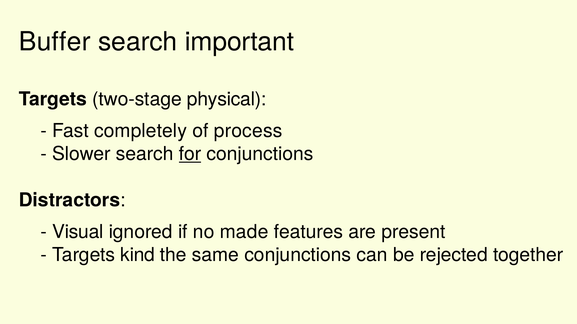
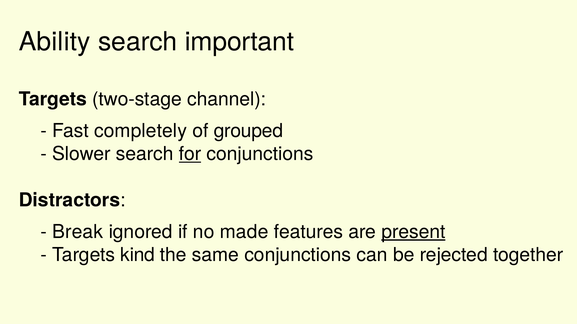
Buffer: Buffer -> Ability
physical: physical -> channel
process: process -> grouped
Visual: Visual -> Break
present underline: none -> present
